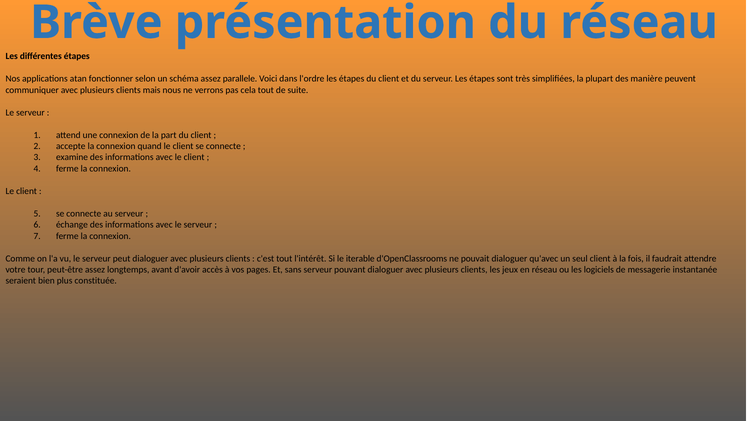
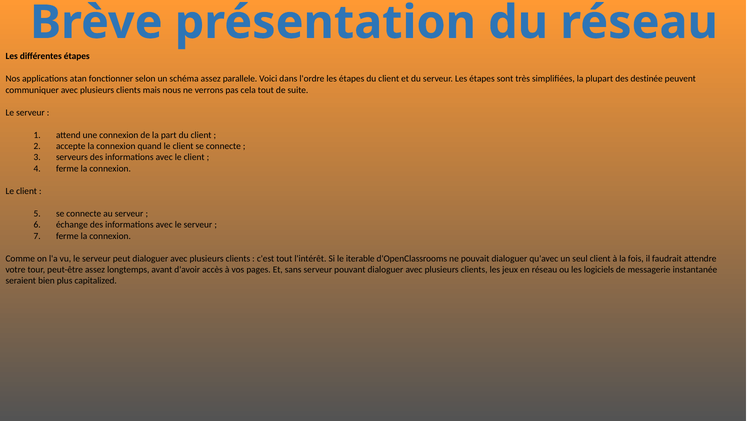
manière: manière -> destinée
examine: examine -> serveurs
constituée: constituée -> capitalized
